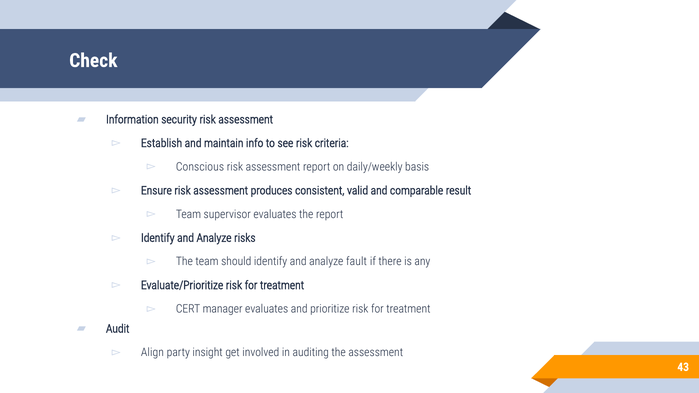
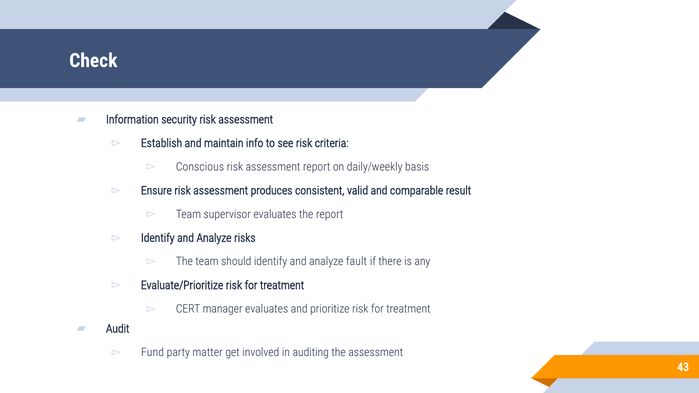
Align: Align -> Fund
insight: insight -> matter
